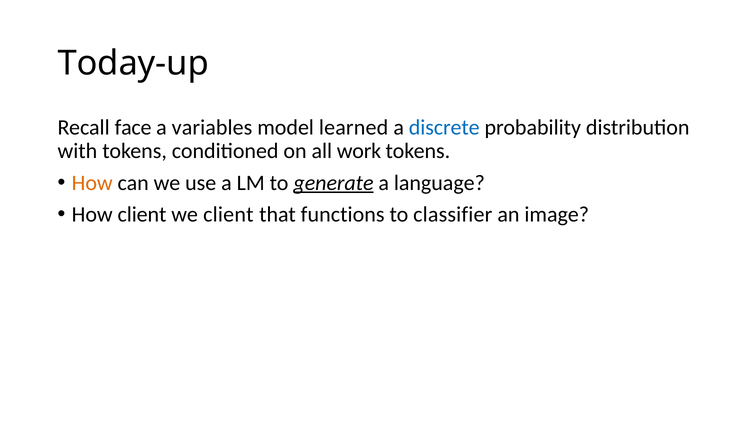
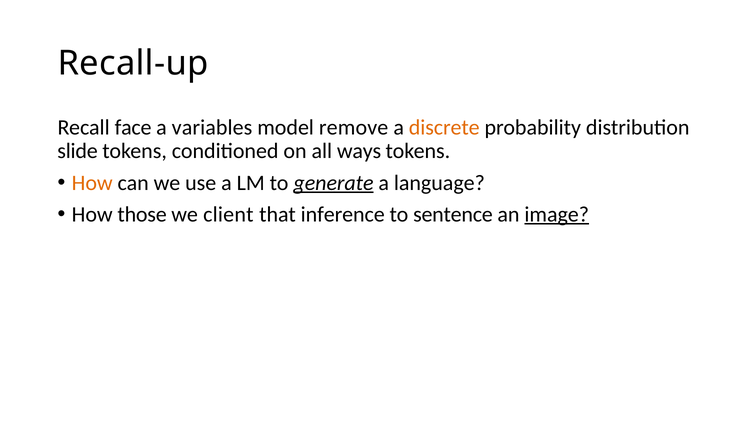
Today-up: Today-up -> Recall-up
learned: learned -> remove
discrete colour: blue -> orange
with: with -> slide
work: work -> ways
How client: client -> those
functions: functions -> inference
classifier: classifier -> sentence
image underline: none -> present
